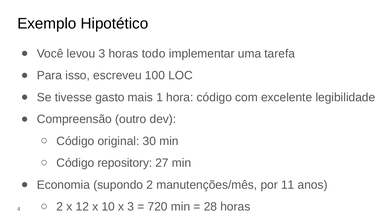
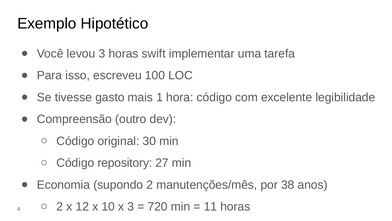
todo: todo -> swift
11: 11 -> 38
28: 28 -> 11
